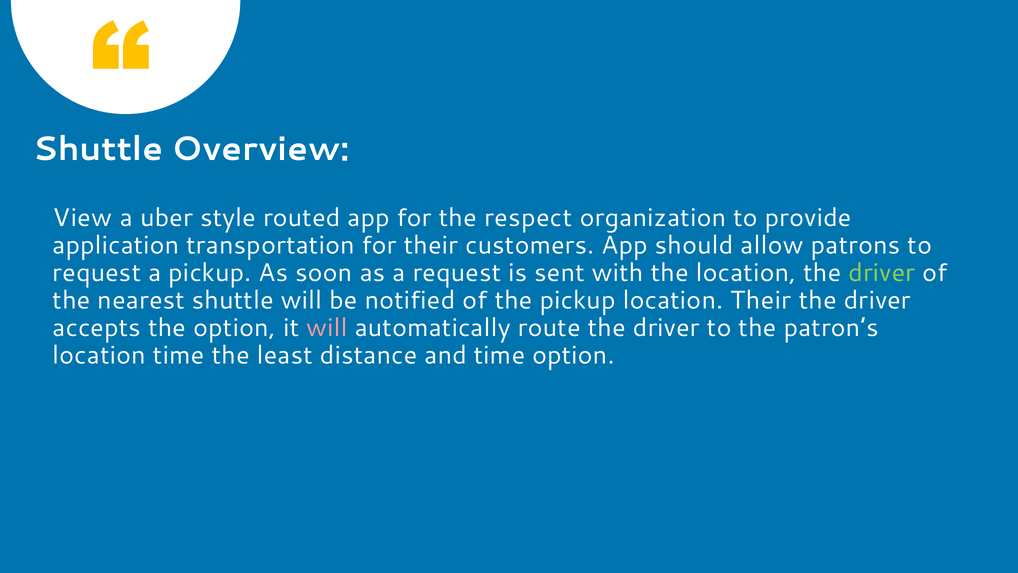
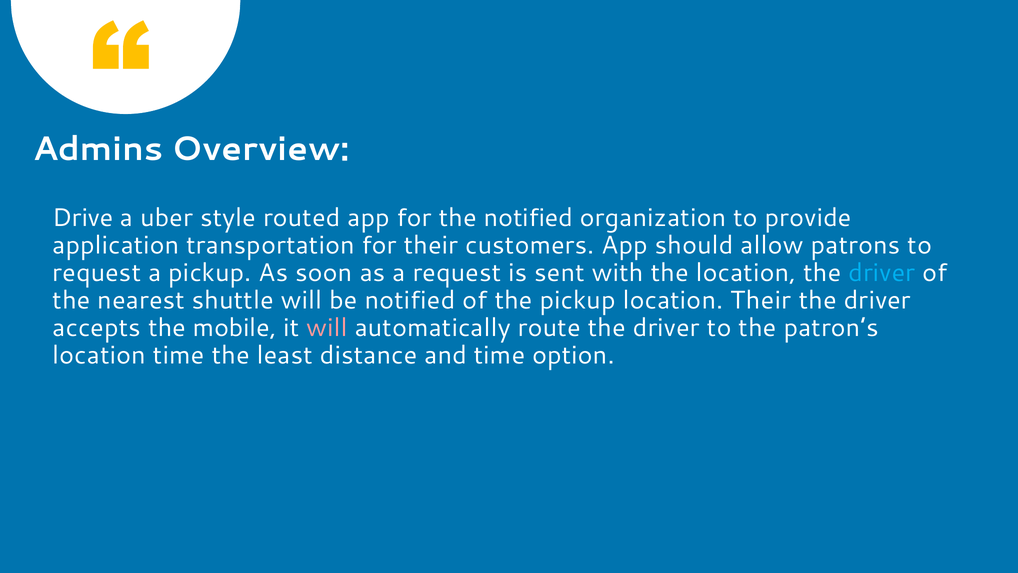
Shuttle at (98, 149): Shuttle -> Admins
View: View -> Drive
the respect: respect -> notified
driver at (882, 272) colour: light green -> light blue
the option: option -> mobile
